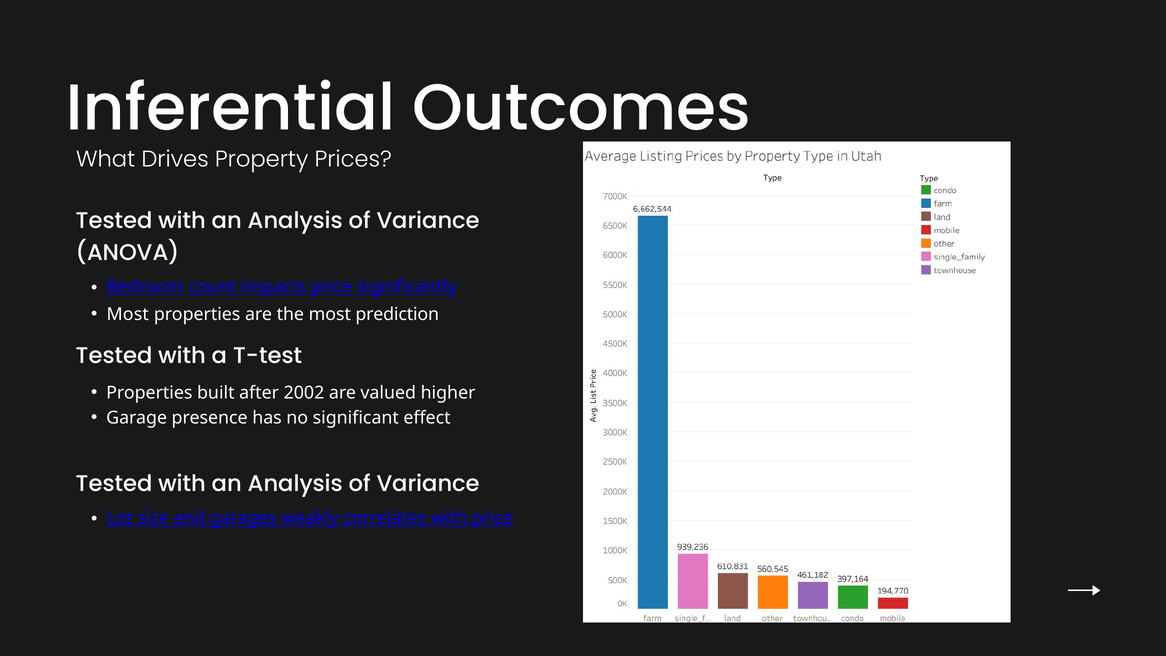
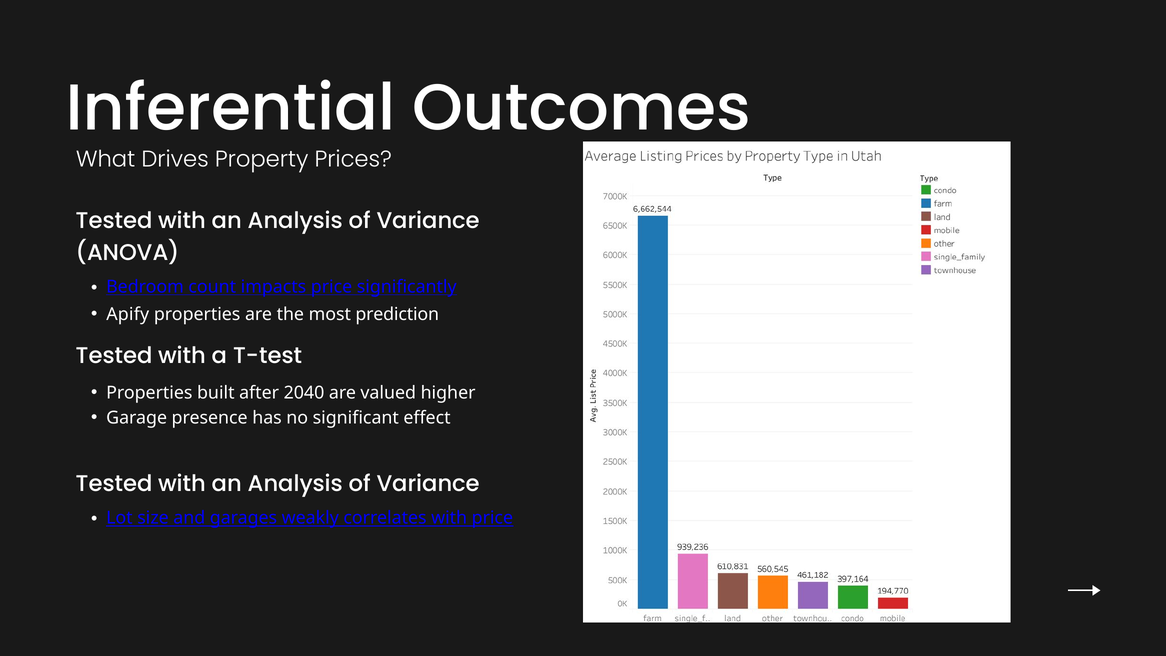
Most at (128, 314): Most -> Apify
2002: 2002 -> 2040
